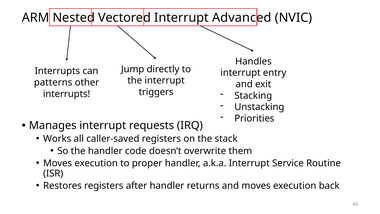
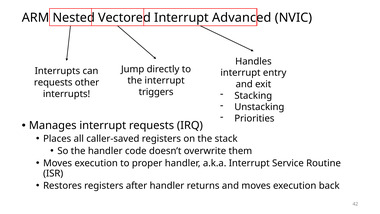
patterns at (53, 82): patterns -> requests
Works: Works -> Places
